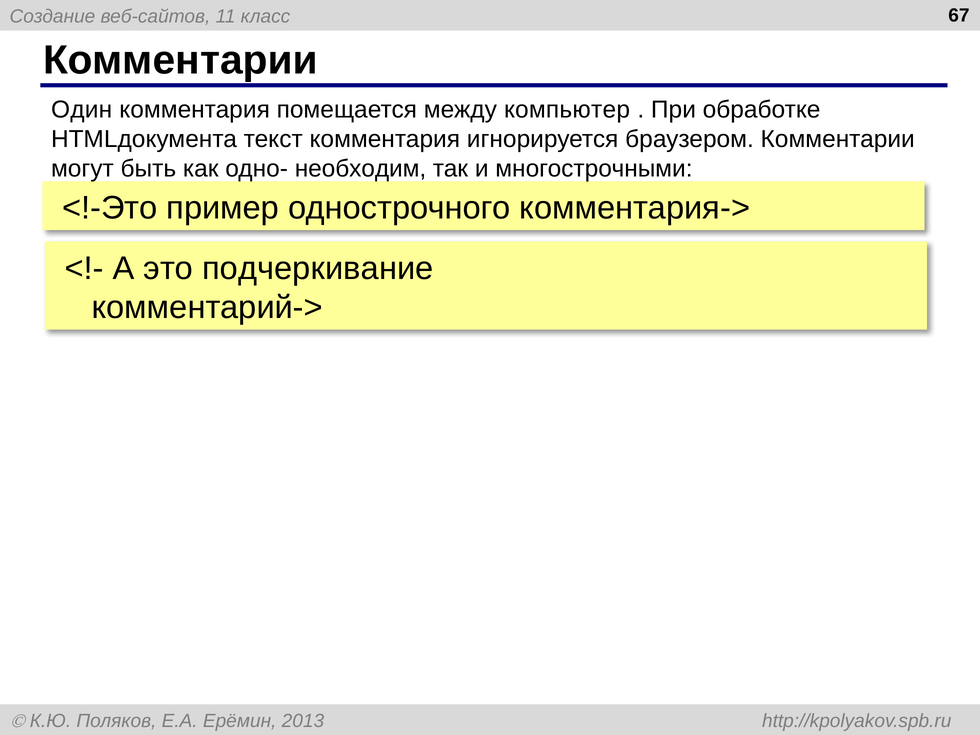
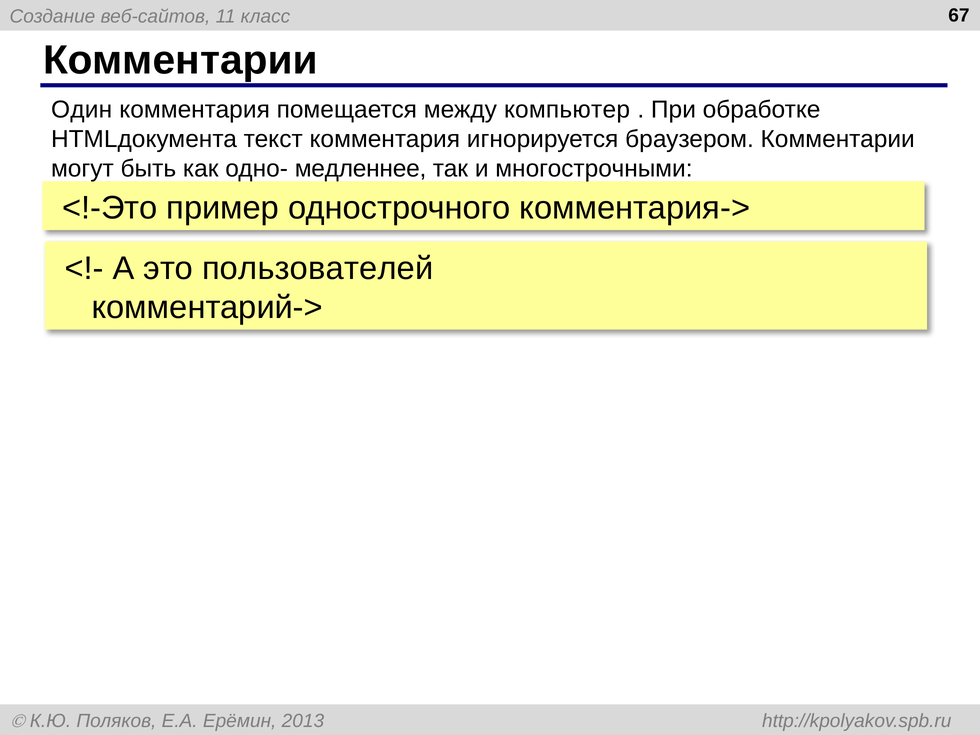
необходим: необходим -> медленнее
подчеркивание: подчеркивание -> пользователей
